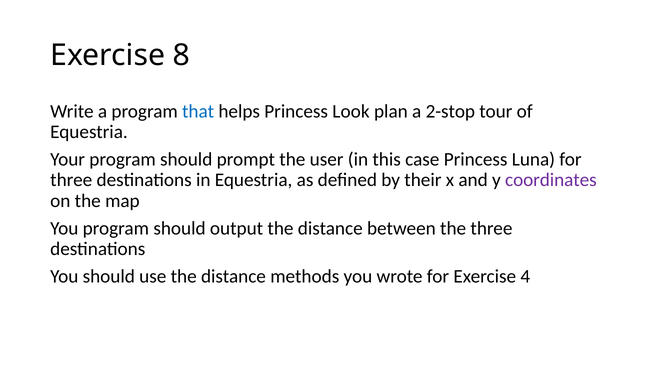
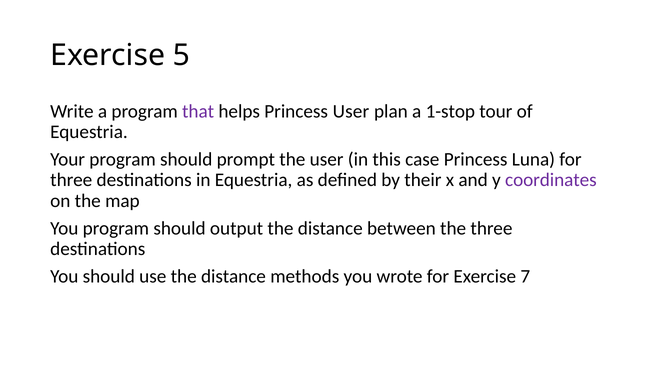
8: 8 -> 5
that colour: blue -> purple
Princess Look: Look -> User
2-stop: 2-stop -> 1-stop
4: 4 -> 7
